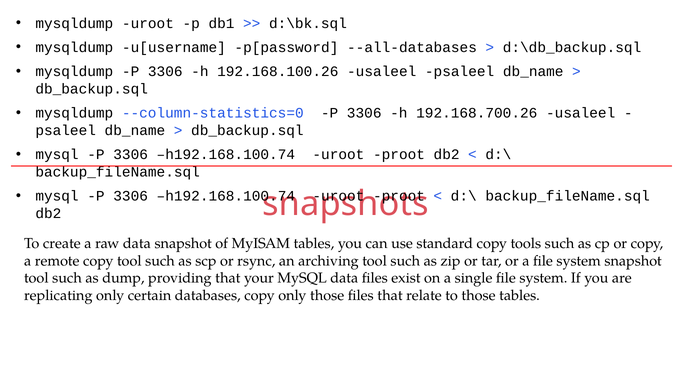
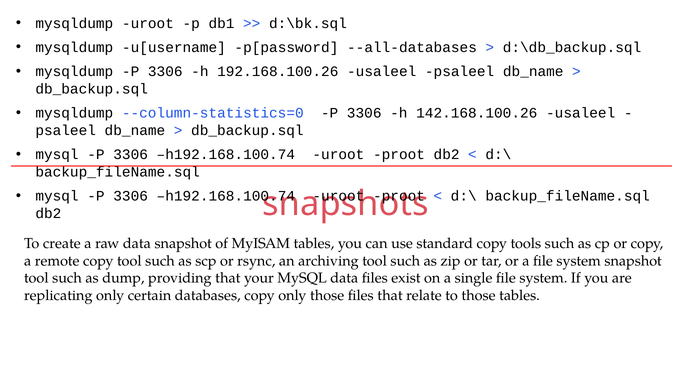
192.168.700.26: 192.168.700.26 -> 142.168.100.26
